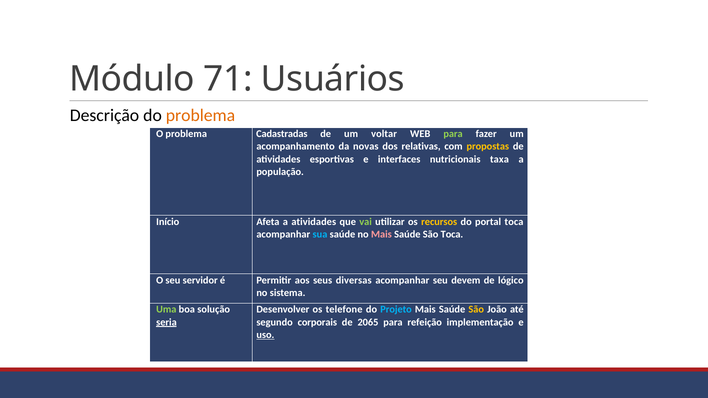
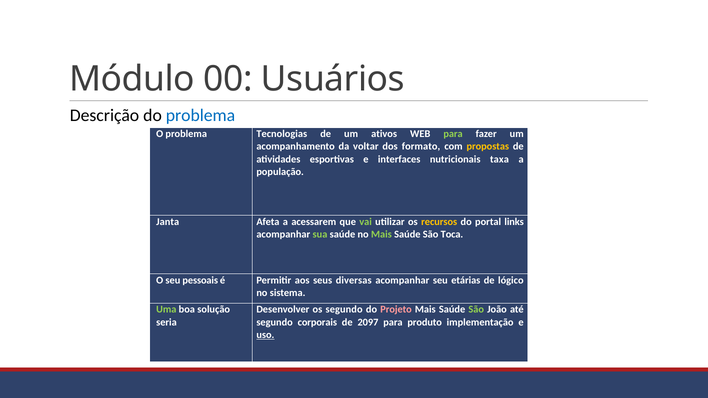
71: 71 -> 00
problema at (201, 115) colour: orange -> blue
Cadastradas: Cadastradas -> Tecnologias
voltar: voltar -> ativos
novas: novas -> voltar
relativas: relativas -> formato
Início: Início -> Janta
a atividades: atividades -> acessarem
portal toca: toca -> links
sua colour: light blue -> light green
Mais at (381, 234) colour: pink -> light green
servidor: servidor -> pessoais
devem: devem -> etárias
os telefone: telefone -> segundo
Projeto colour: light blue -> pink
São at (476, 310) colour: yellow -> light green
seria underline: present -> none
2065: 2065 -> 2097
refeição: refeição -> produto
